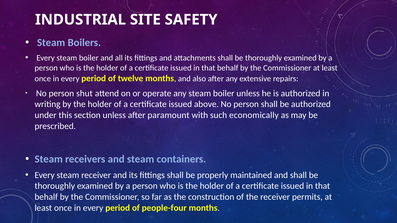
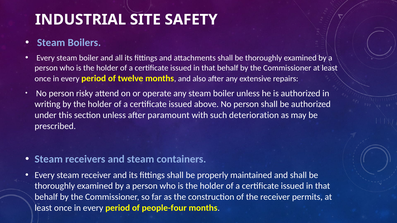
shut: shut -> risky
economically: economically -> deterioration
